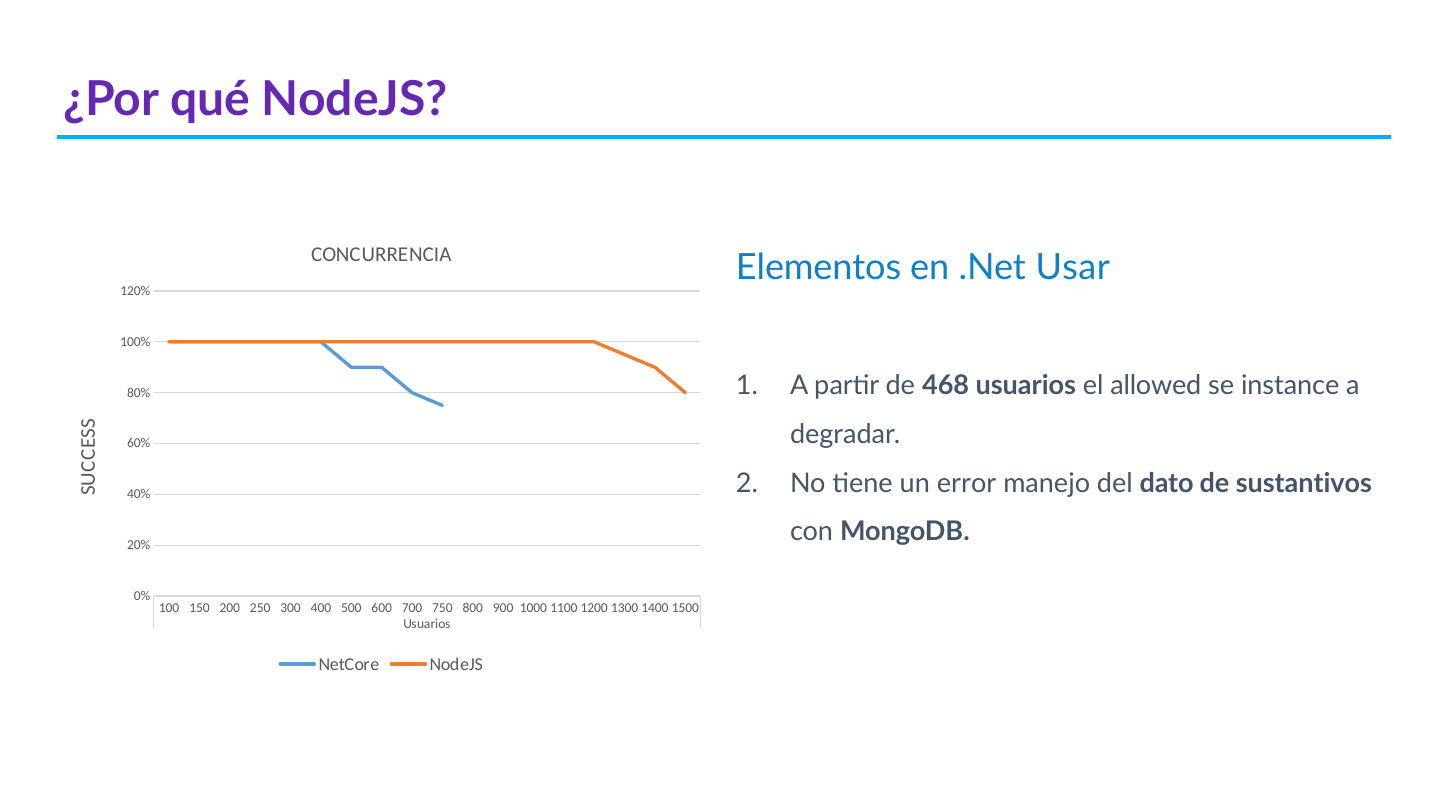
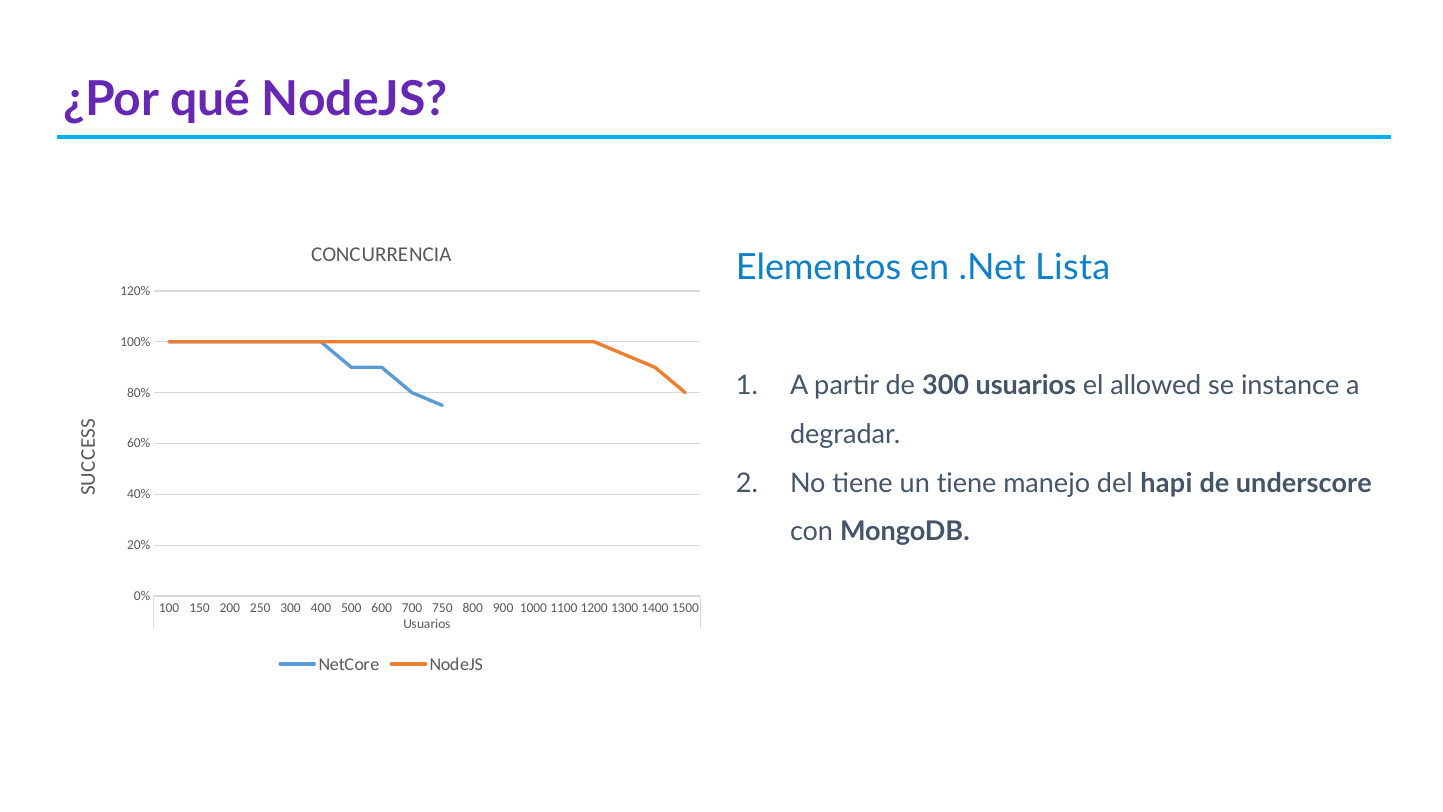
Usar: Usar -> Lista
de 468: 468 -> 300
un error: error -> tiene
dato: dato -> hapi
sustantivos: sustantivos -> underscore
